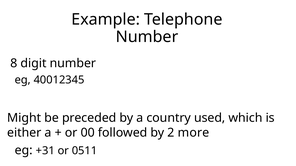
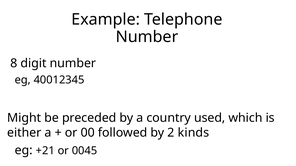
more: more -> kinds
+31: +31 -> +21
0511: 0511 -> 0045
